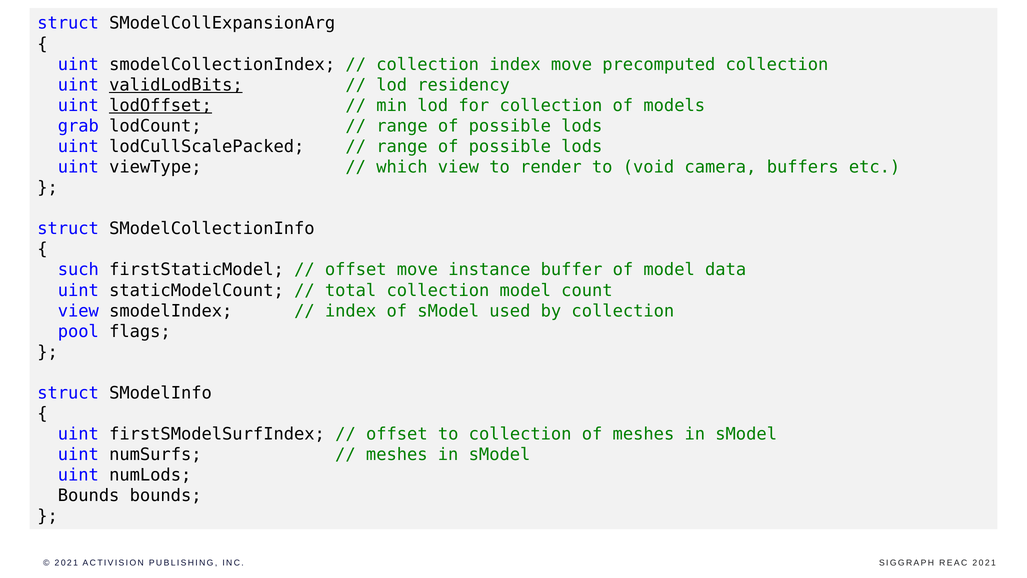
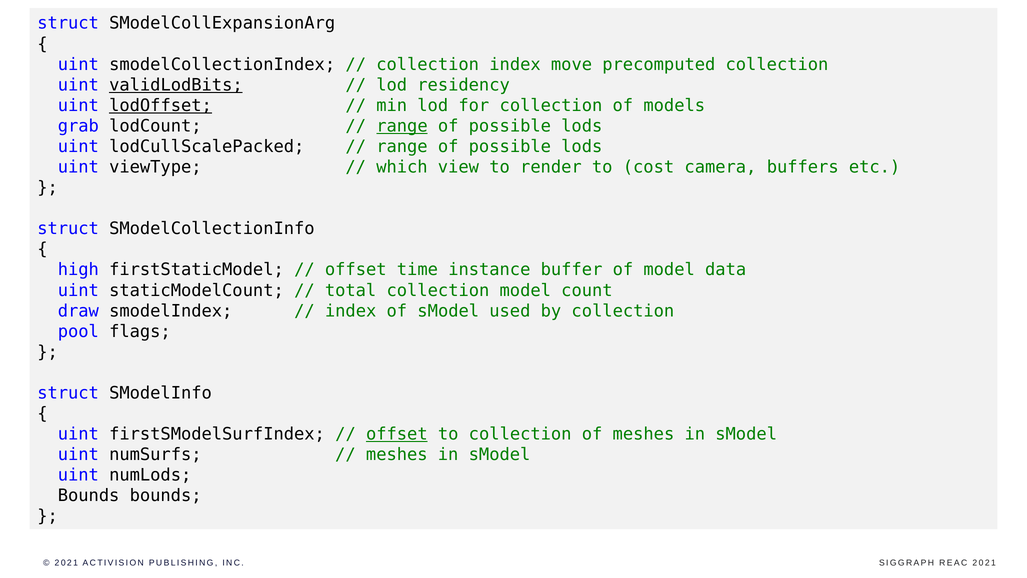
range at (402, 126) underline: none -> present
void: void -> cost
such: such -> high
offset move: move -> time
view at (78, 311): view -> draw
offset at (397, 434) underline: none -> present
